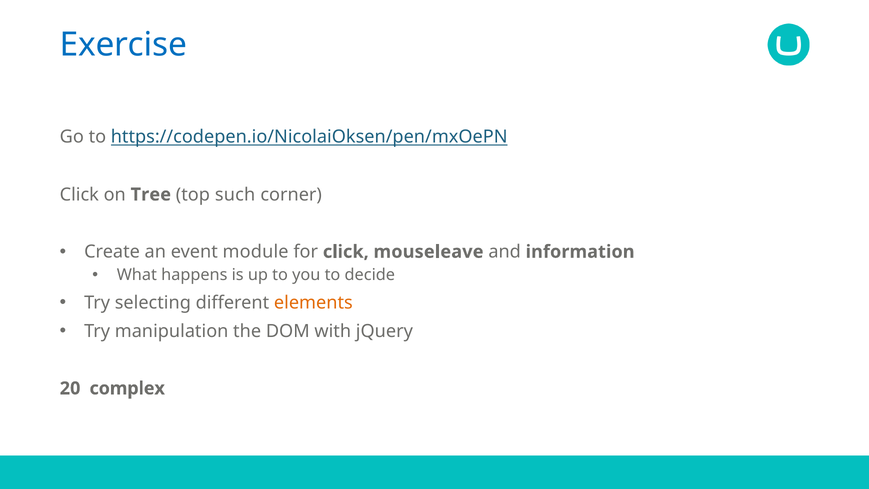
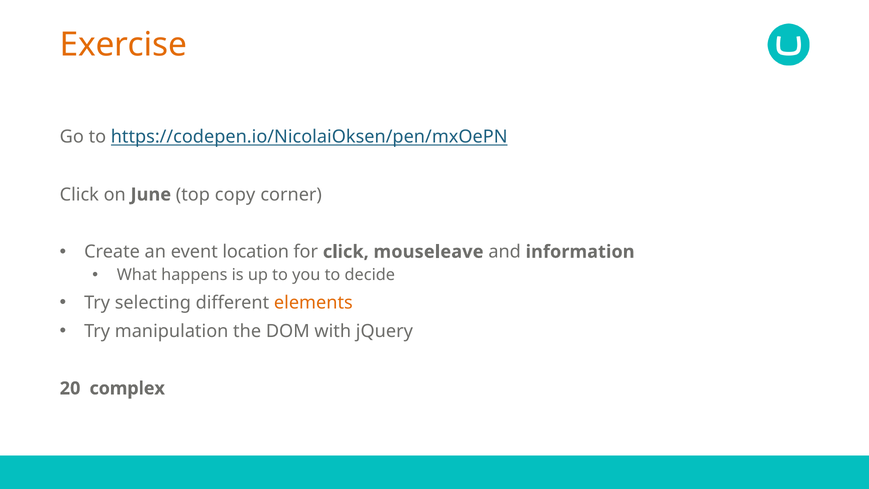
Exercise colour: blue -> orange
Tree: Tree -> June
such: such -> copy
module: module -> location
